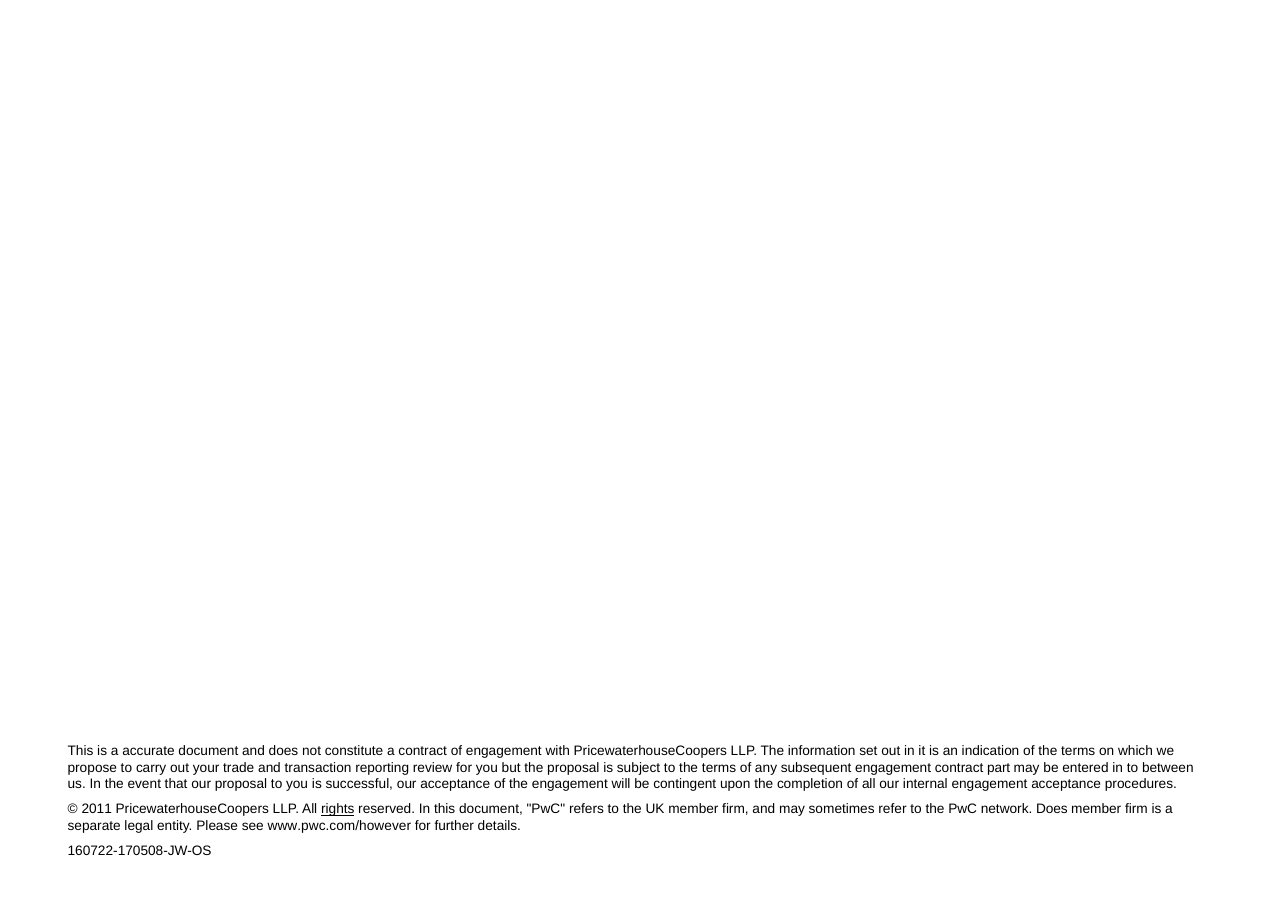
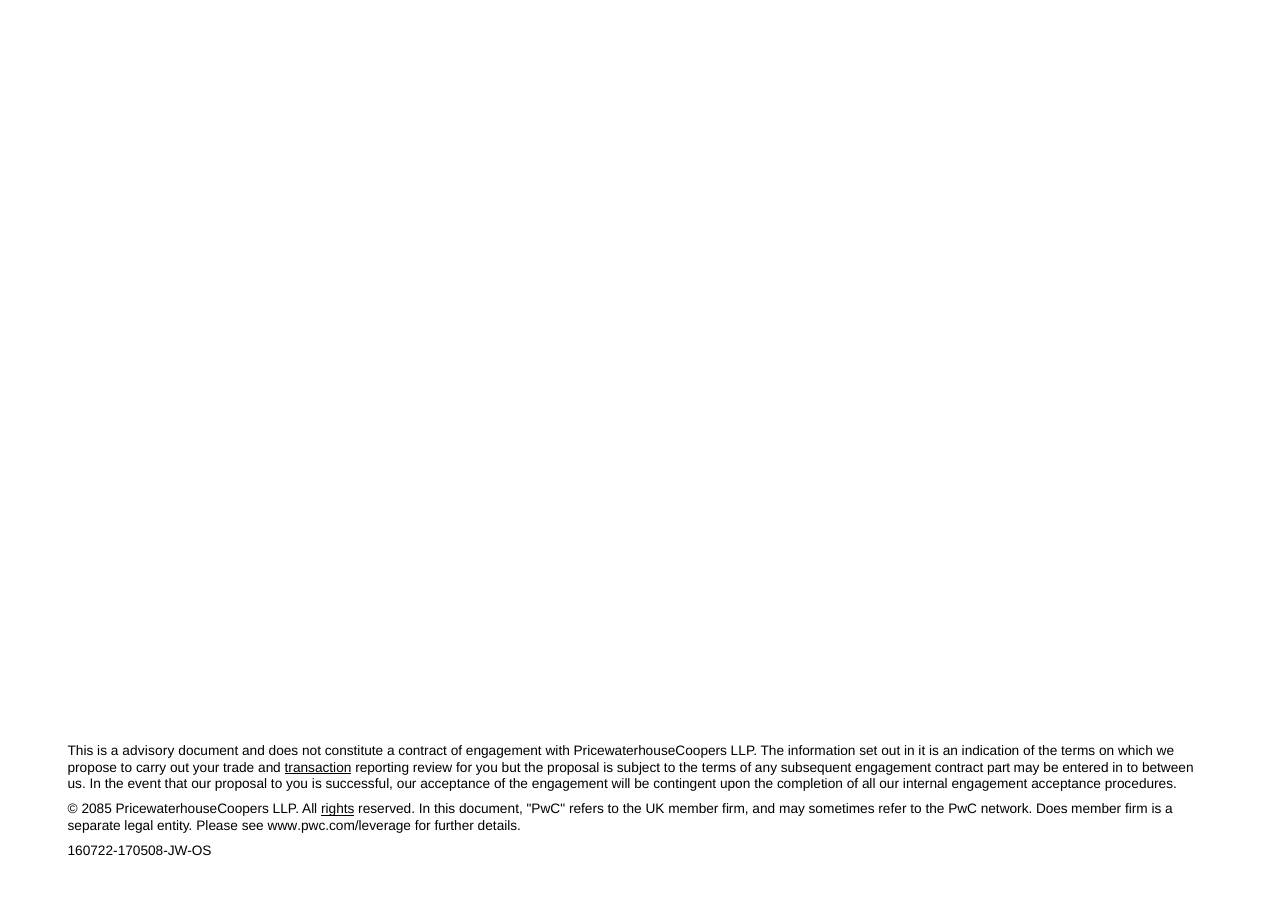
accurate: accurate -> advisory
transaction underline: none -> present
2011: 2011 -> 2085
www.pwc.com/however: www.pwc.com/however -> www.pwc.com/leverage
